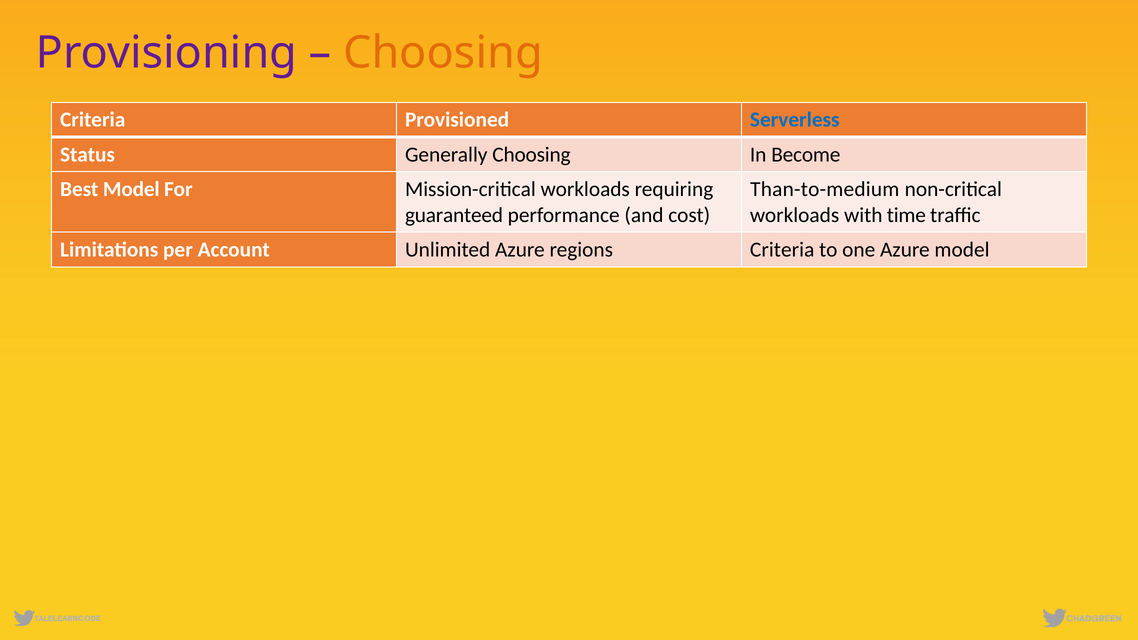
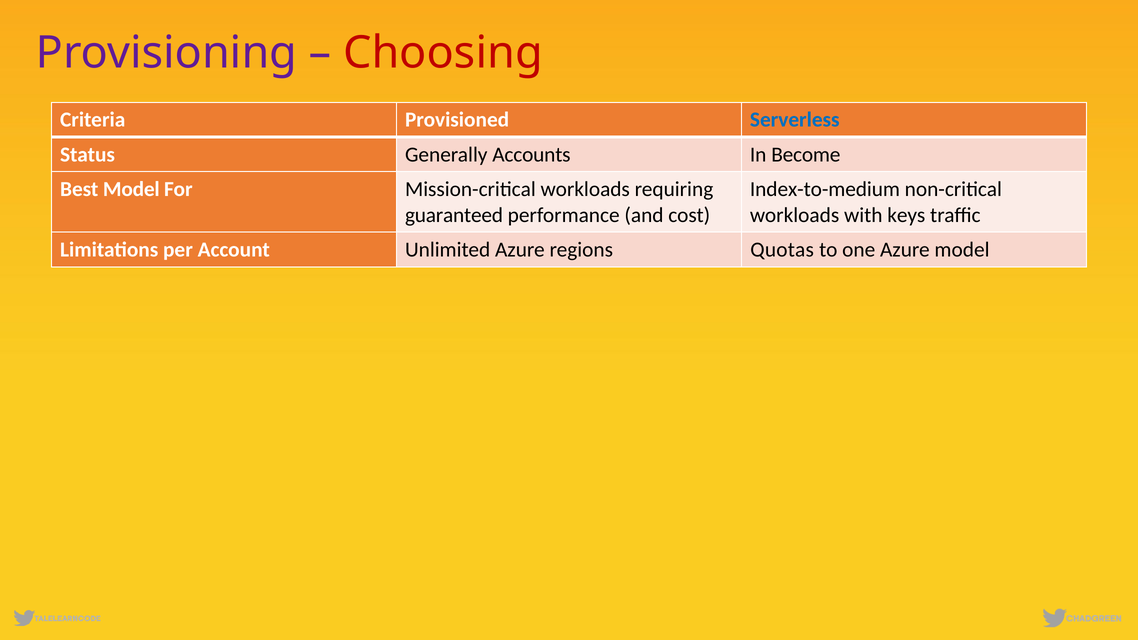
Choosing at (443, 53) colour: orange -> red
Generally Choosing: Choosing -> Accounts
Than-to-medium: Than-to-medium -> Index-to-medium
time: time -> keys
regions Criteria: Criteria -> Quotas
